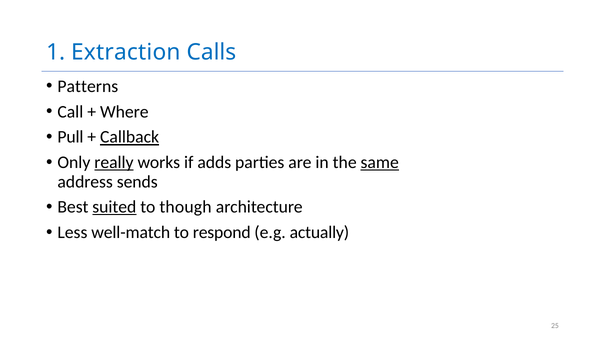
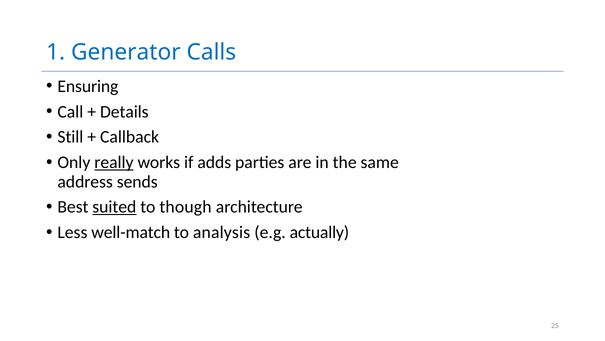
Extraction: Extraction -> Generator
Patterns: Patterns -> Ensuring
Where: Where -> Details
Pull: Pull -> Still
Callback underline: present -> none
same underline: present -> none
respond: respond -> analysis
